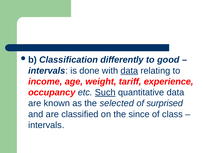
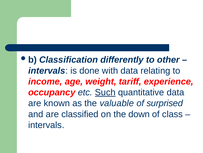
good: good -> other
data at (129, 70) underline: present -> none
selected: selected -> valuable
since: since -> down
